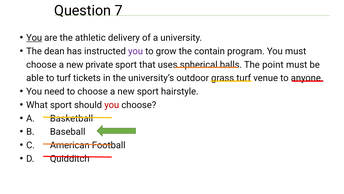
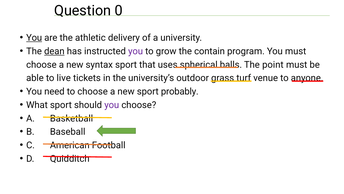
7: 7 -> 0
dean underline: none -> present
private: private -> syntax
to turf: turf -> live
hairstyle: hairstyle -> probably
you at (112, 105) colour: red -> purple
